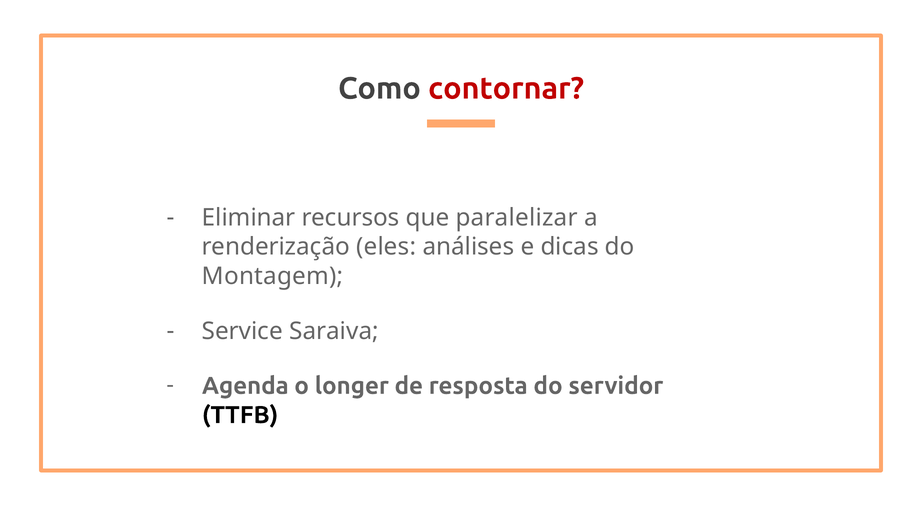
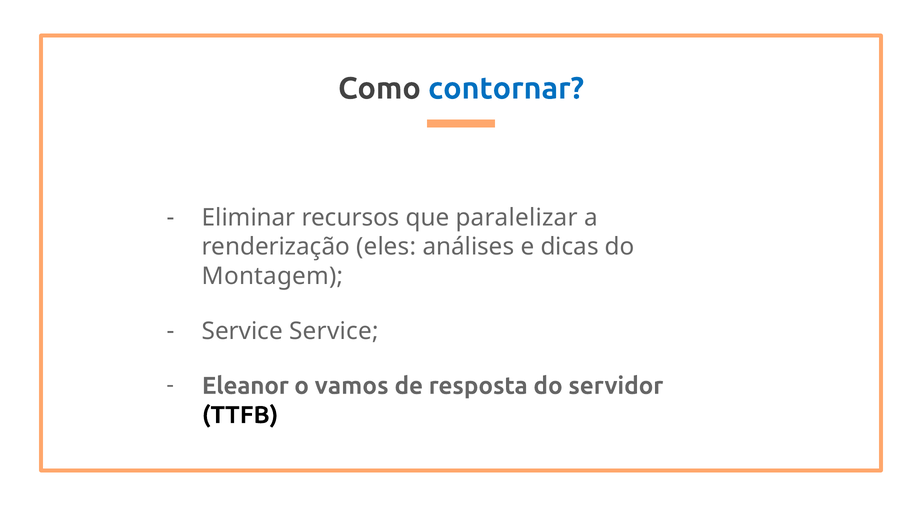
contornar colour: red -> blue
Service Saraiva: Saraiva -> Service
Agenda: Agenda -> Eleanor
longer: longer -> vamos
